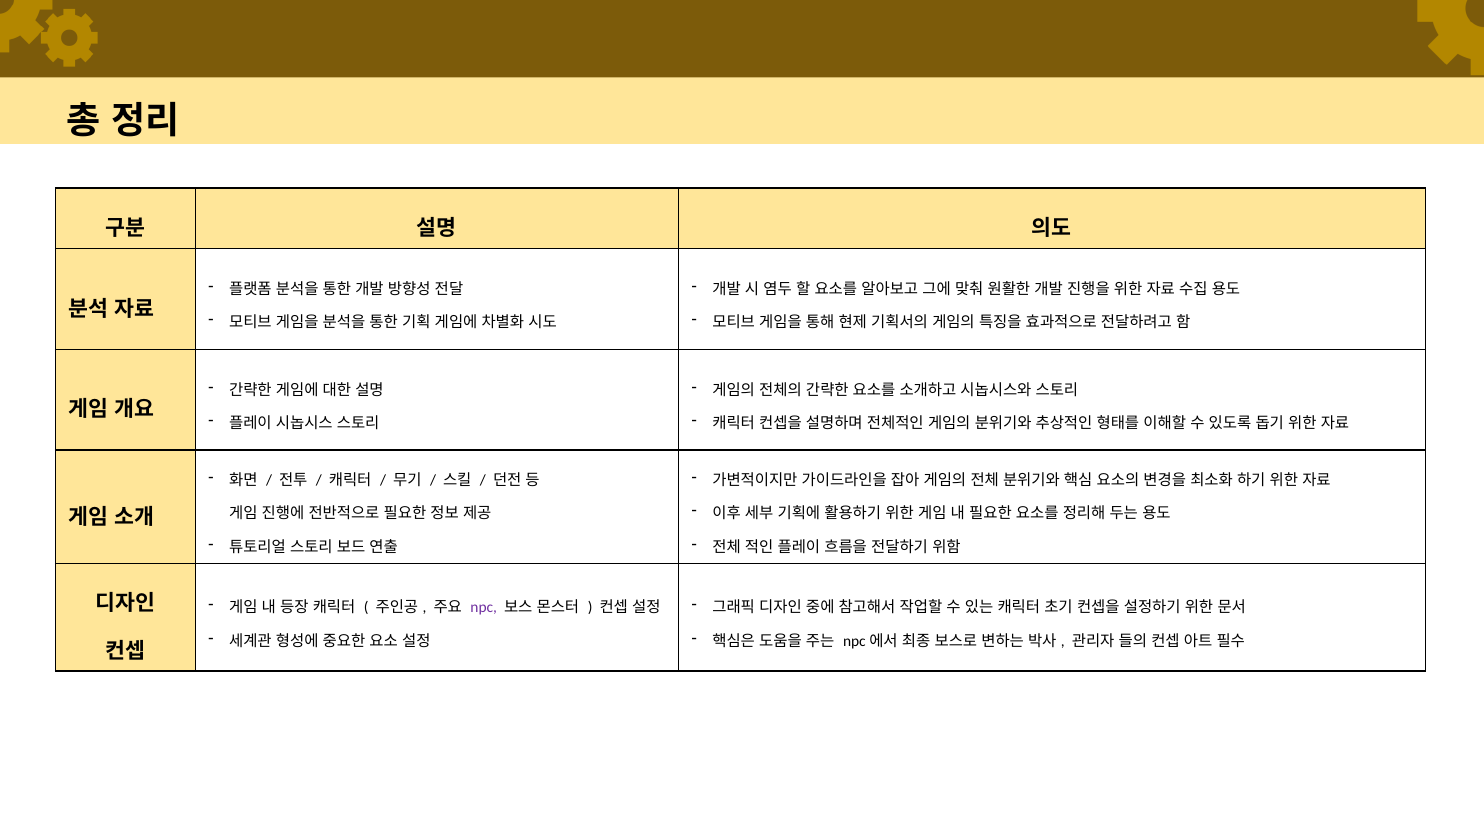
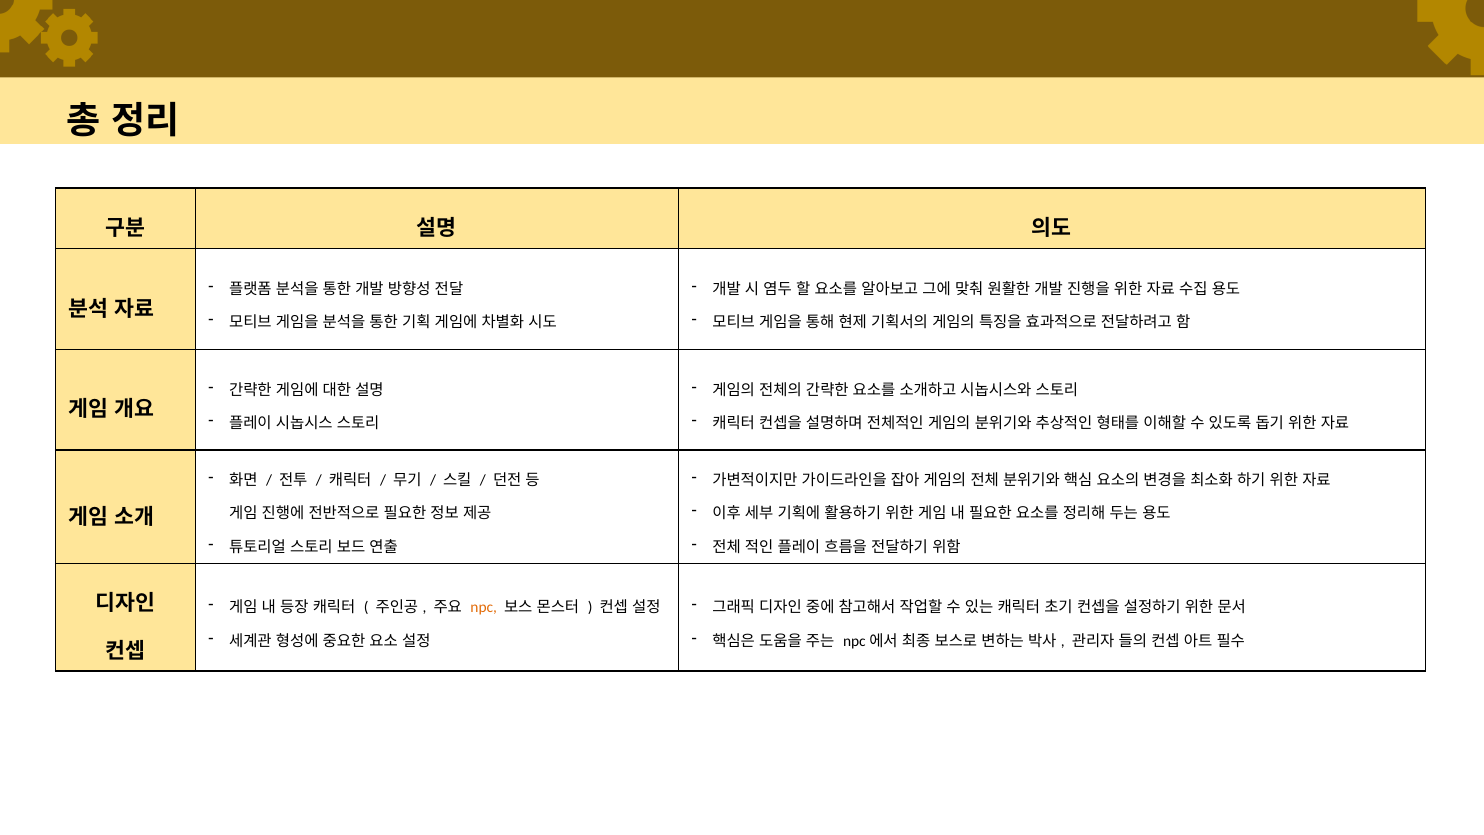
npc colour: purple -> orange
